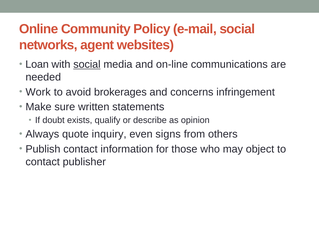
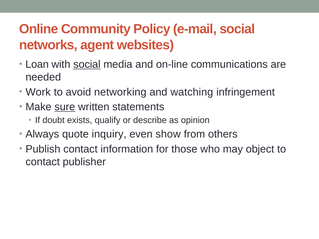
brokerages: brokerages -> networking
concerns: concerns -> watching
sure underline: none -> present
signs: signs -> show
